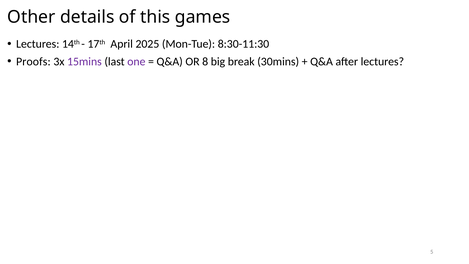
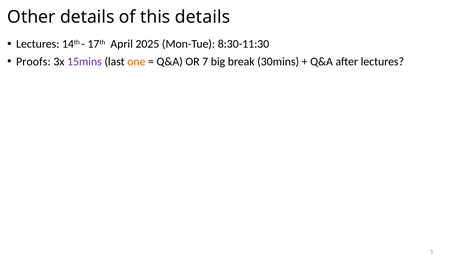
this games: games -> details
one colour: purple -> orange
8: 8 -> 7
